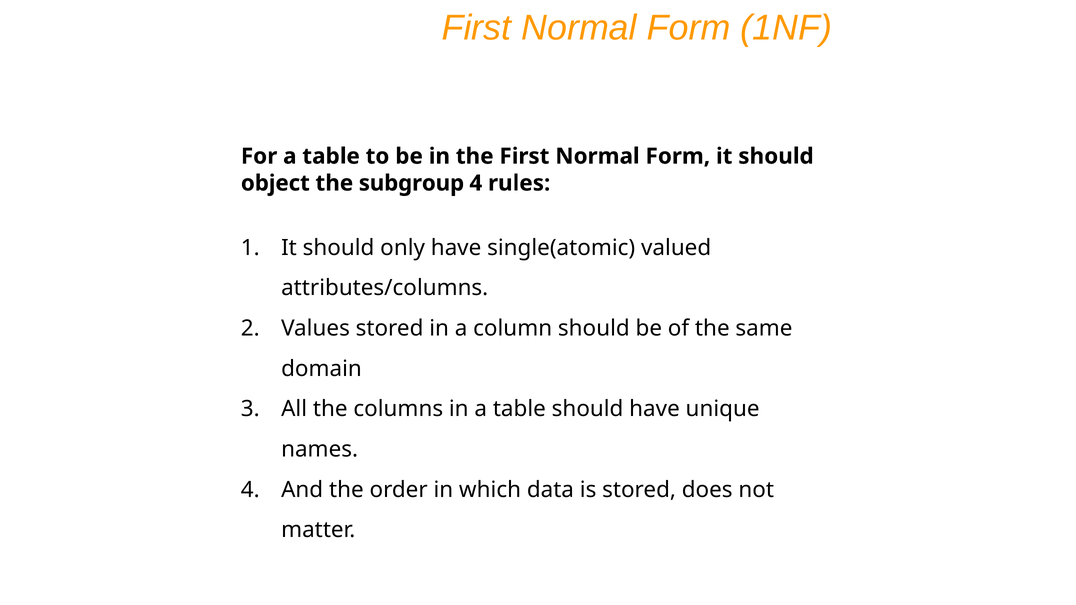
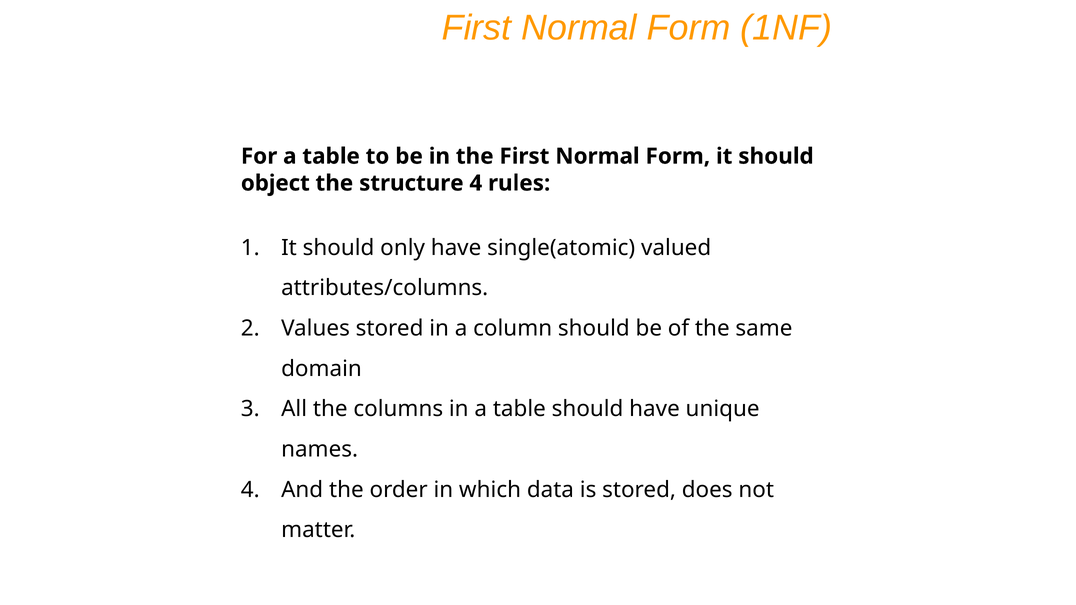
subgroup: subgroup -> structure
